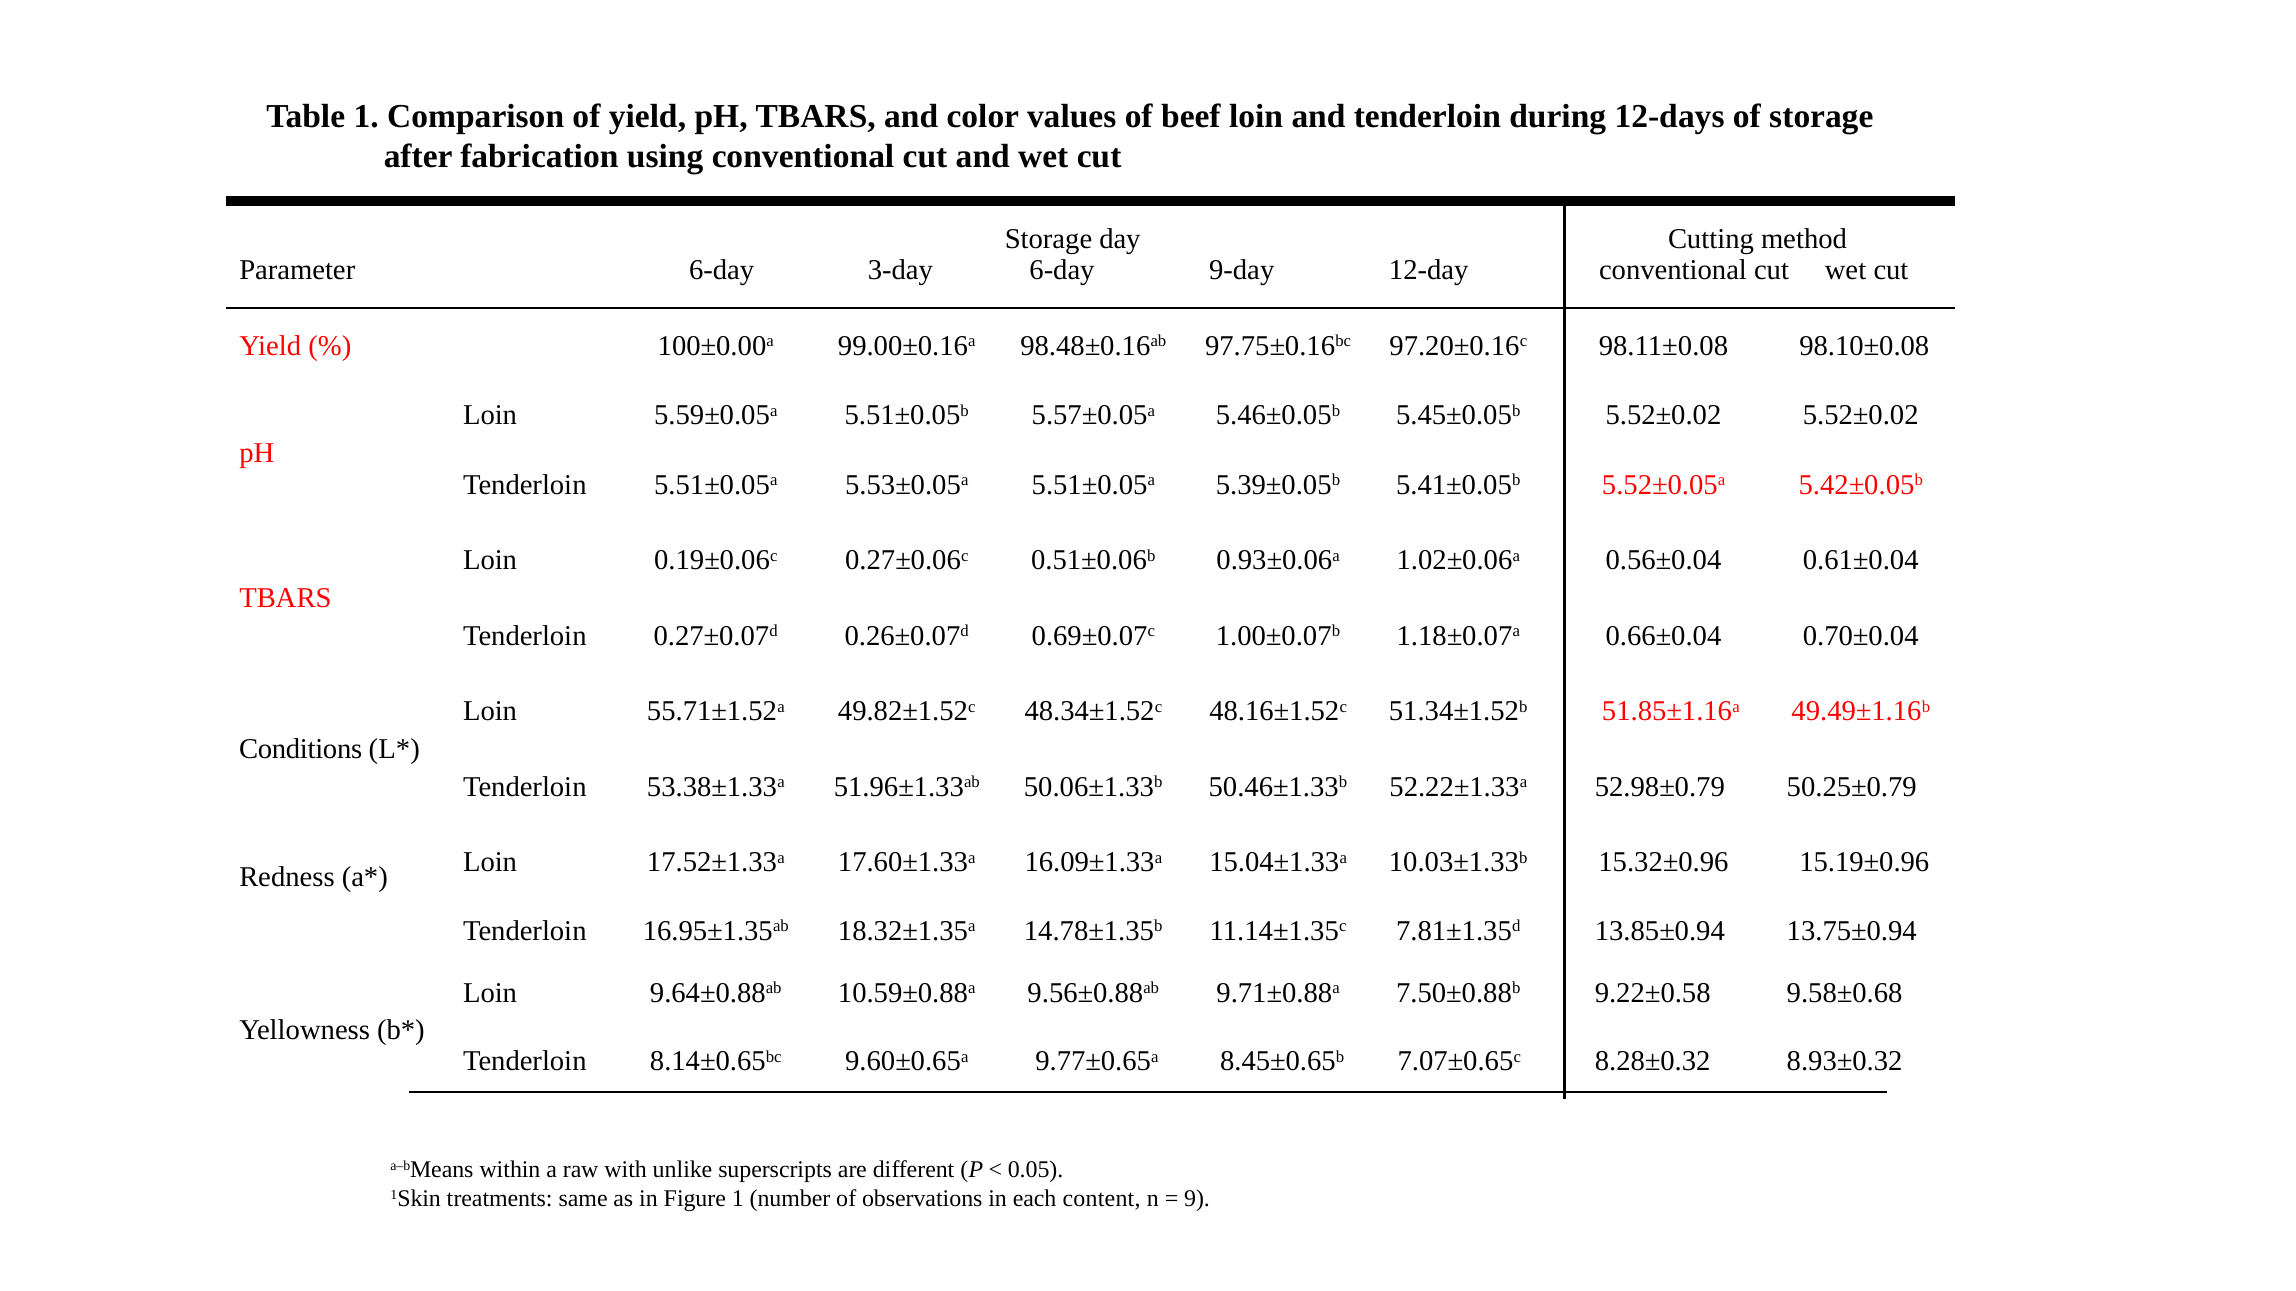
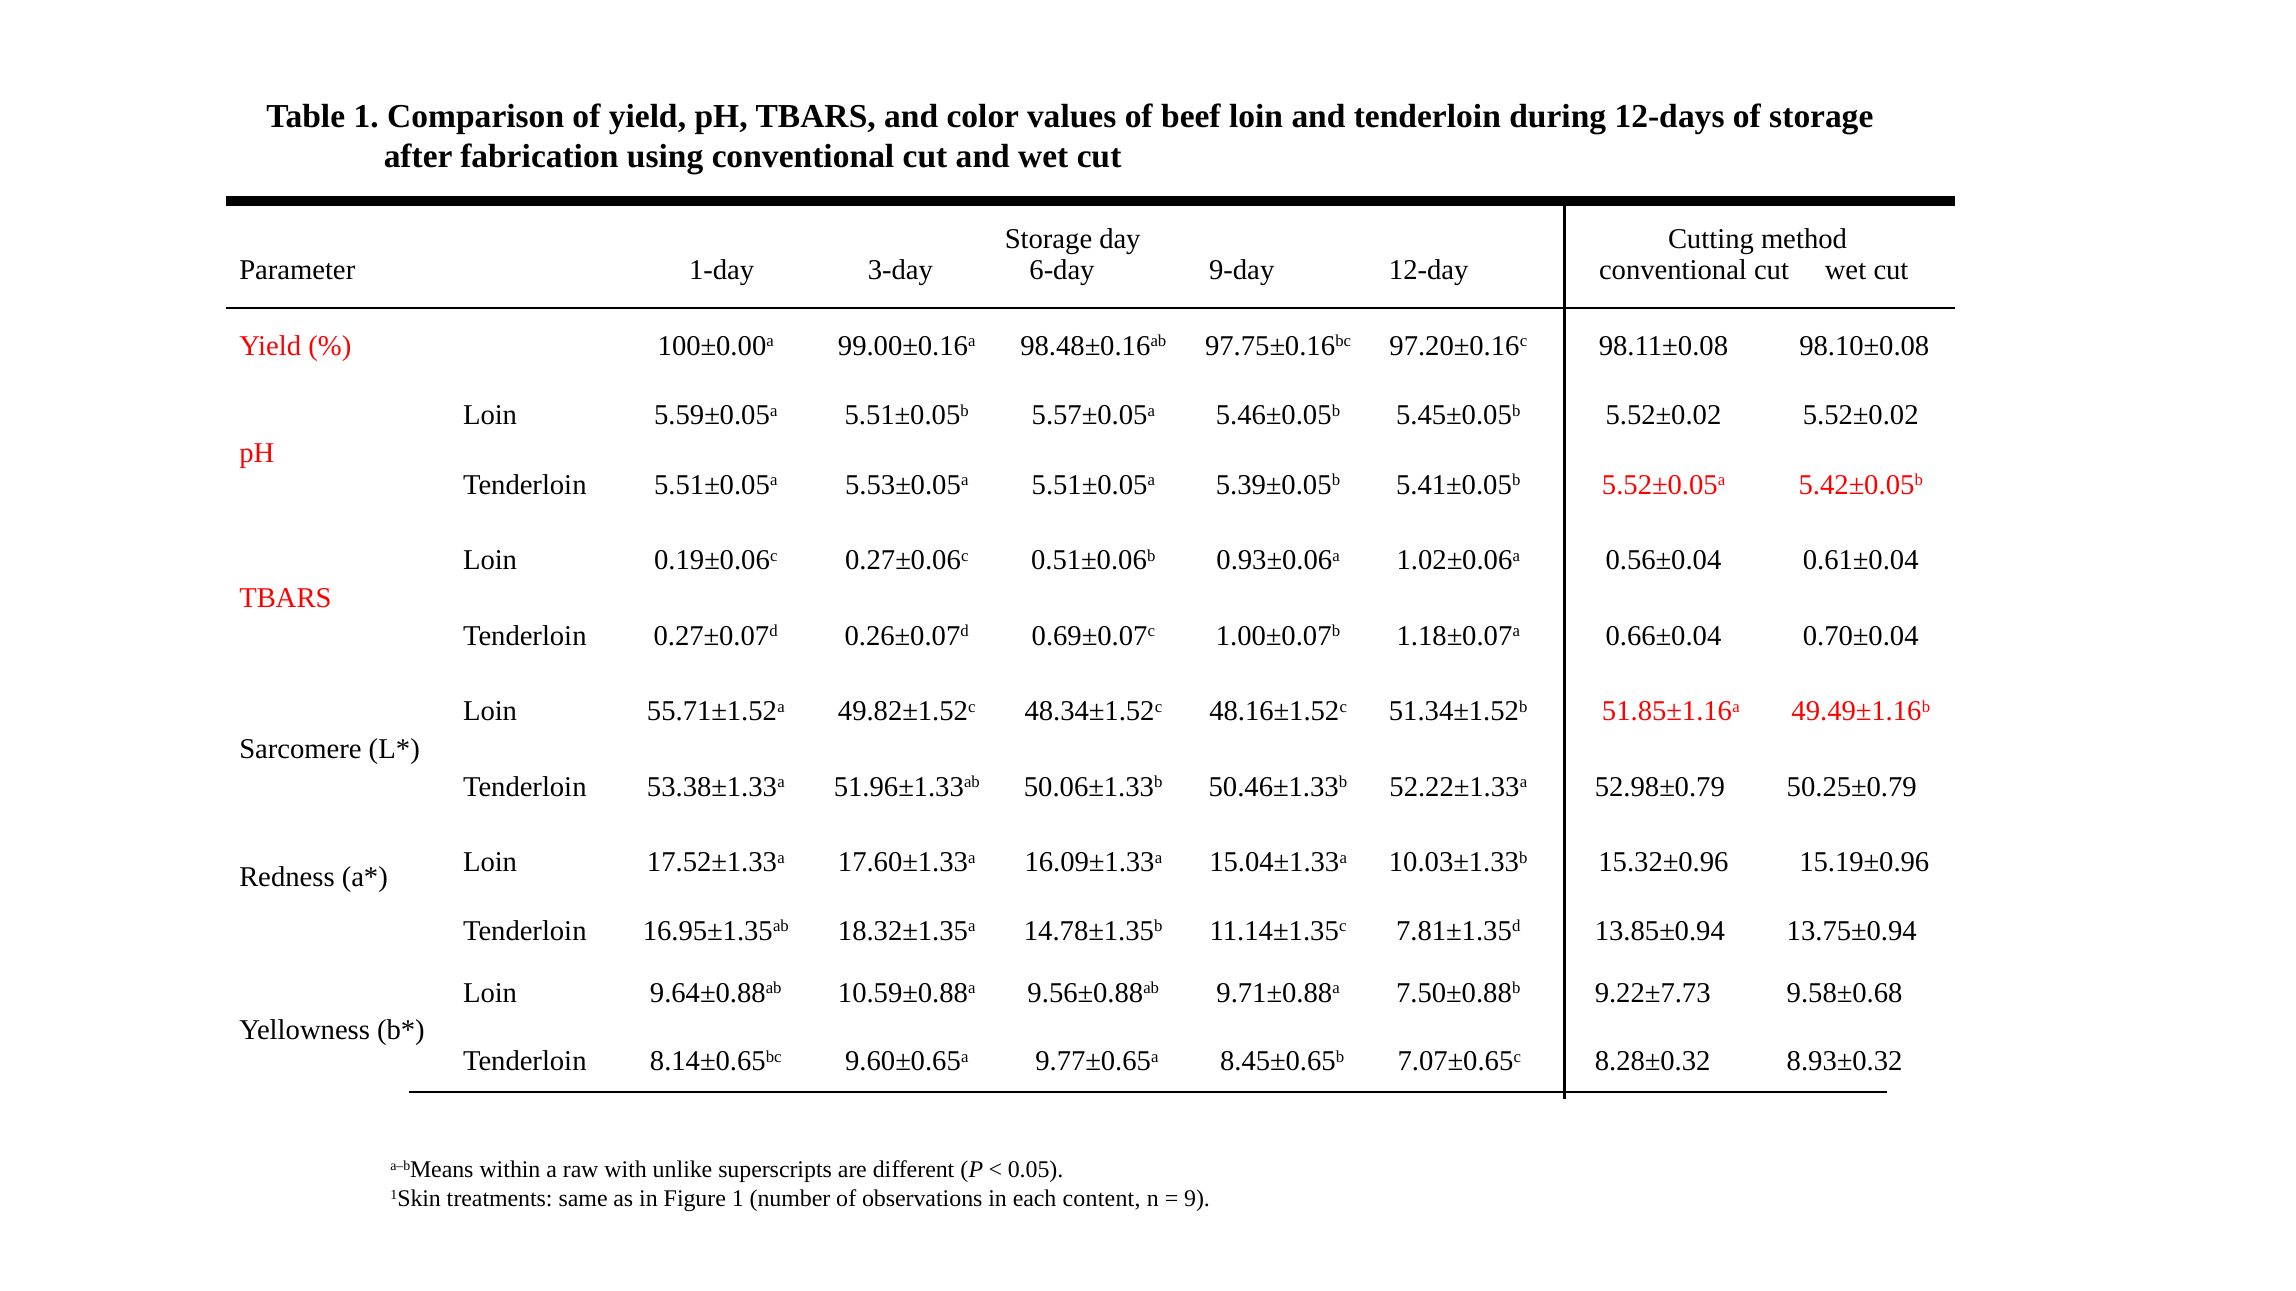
6-day at (722, 271): 6-day -> 1-day
Conditions: Conditions -> Sarcomere
9.22±0.58: 9.22±0.58 -> 9.22±7.73
